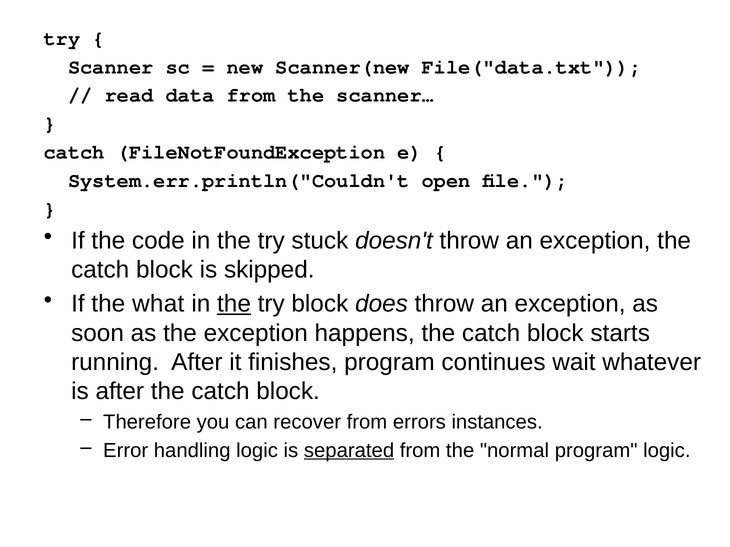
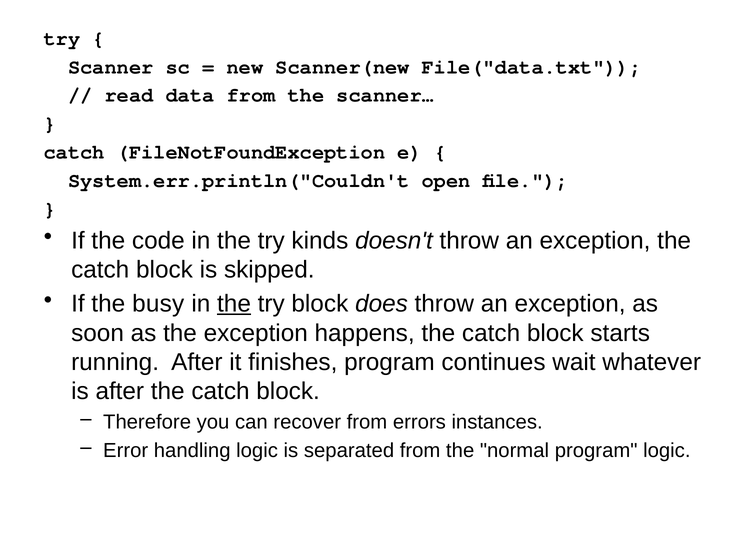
stuck: stuck -> kinds
what: what -> busy
separated underline: present -> none
